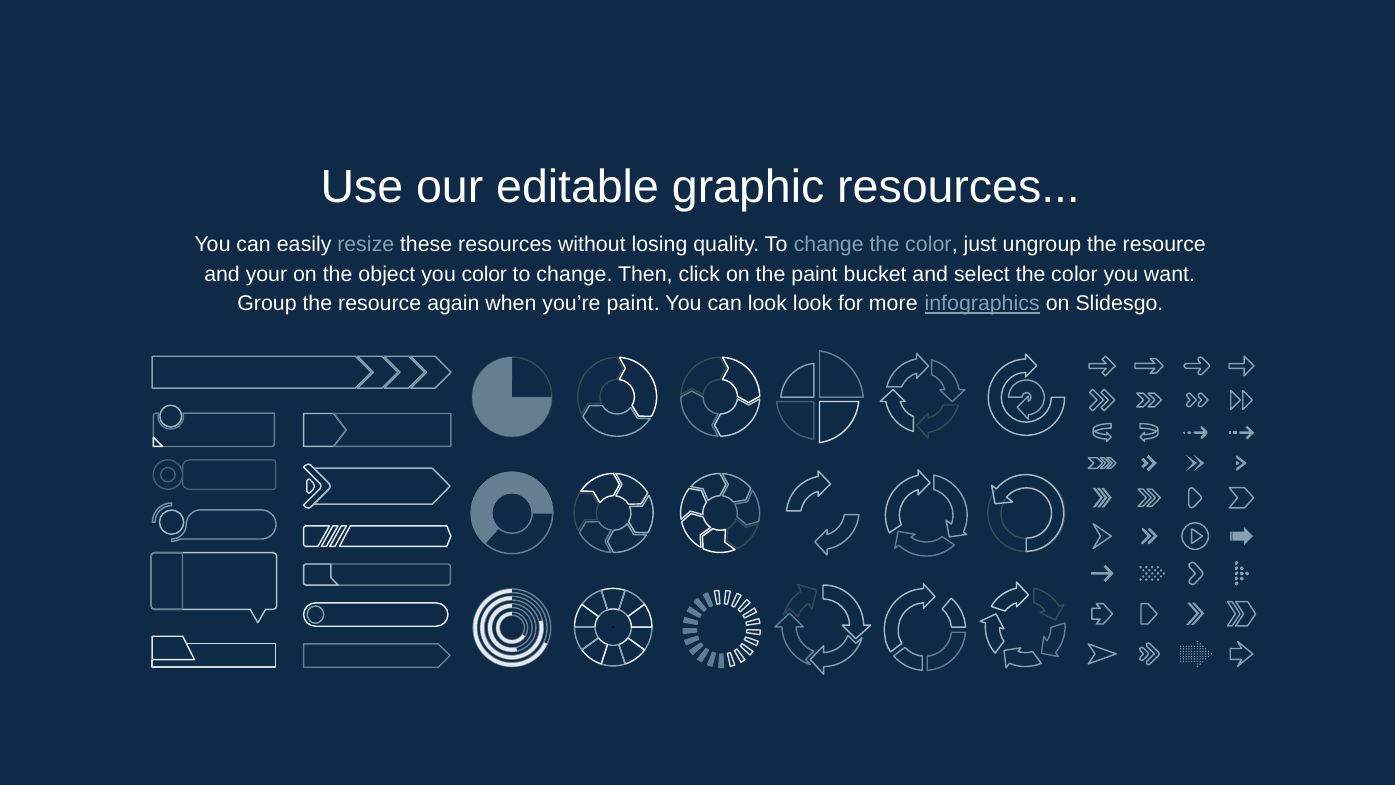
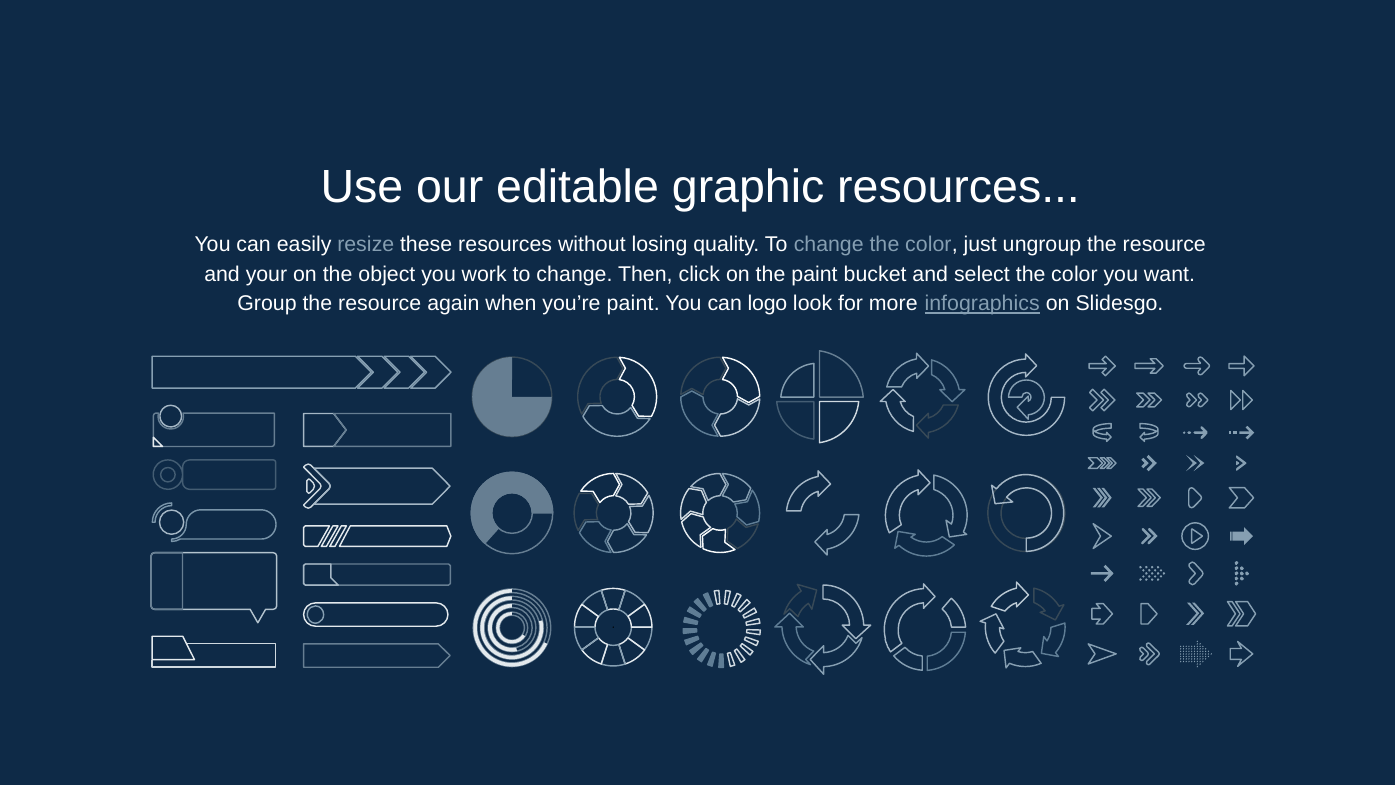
you color: color -> work
can look: look -> logo
